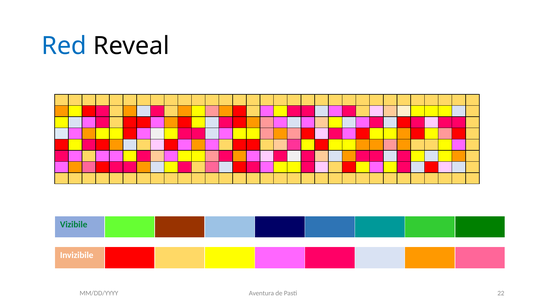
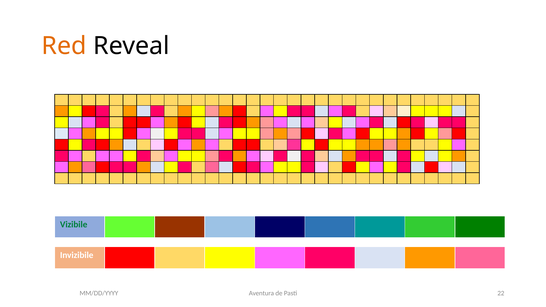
Red colour: blue -> orange
